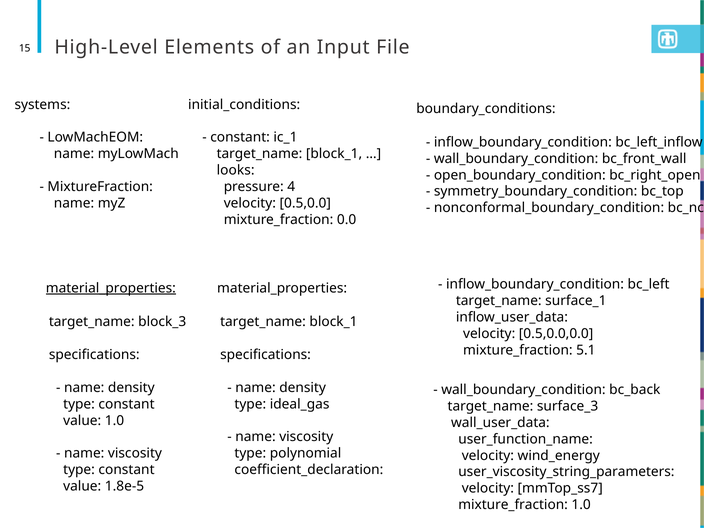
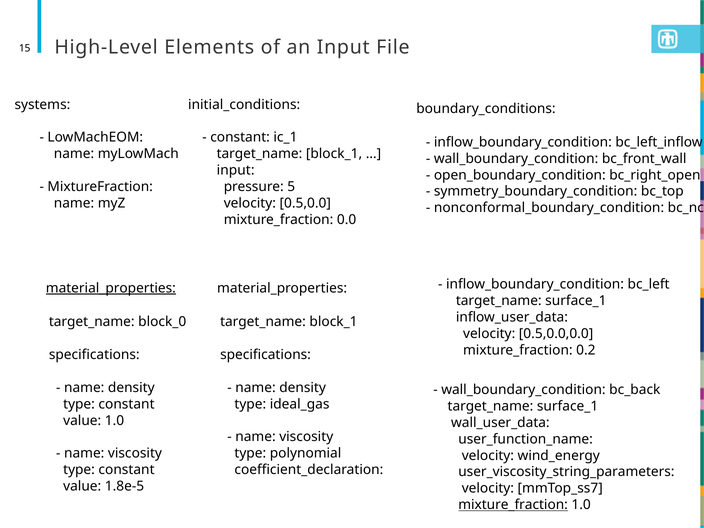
looks at (236, 170): looks -> input
4: 4 -> 5
block_3: block_3 -> block_0
5.1: 5.1 -> 0.2
surface_3 at (568, 406): surface_3 -> surface_1
mixture_fraction at (513, 505) underline: none -> present
